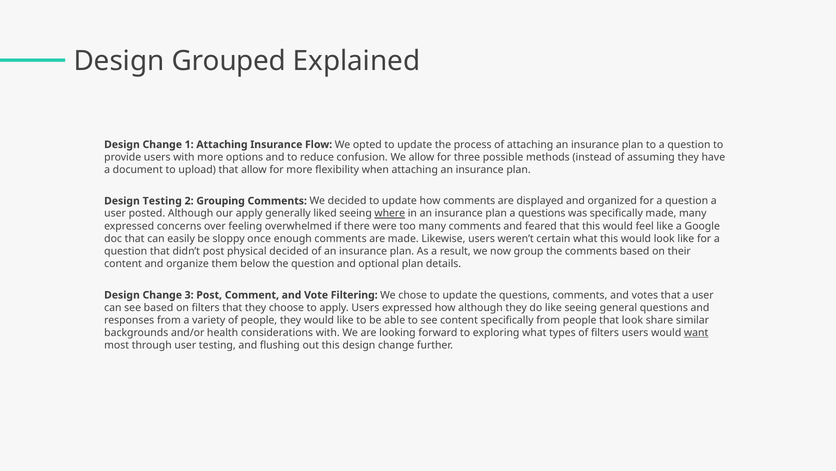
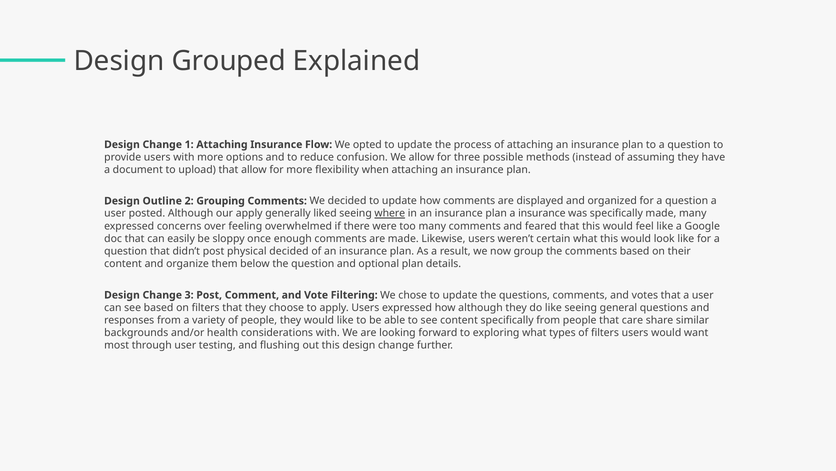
Design Testing: Testing -> Outline
a questions: questions -> insurance
that look: look -> care
want underline: present -> none
